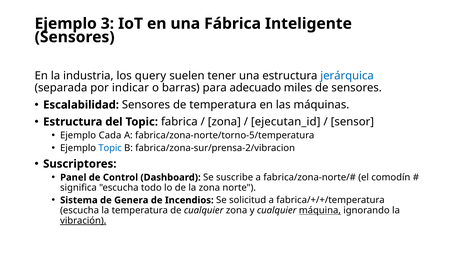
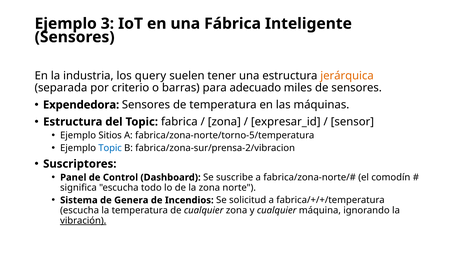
jerárquica colour: blue -> orange
indicar: indicar -> criterio
Escalabilidad: Escalabilidad -> Expendedora
ejecutan_id: ejecutan_id -> expresar_id
Cada: Cada -> Sitios
máquina underline: present -> none
